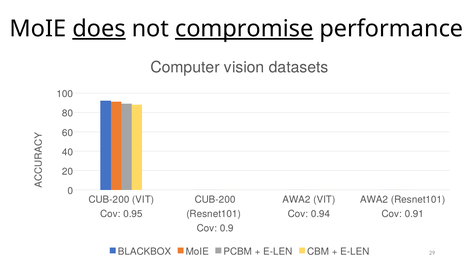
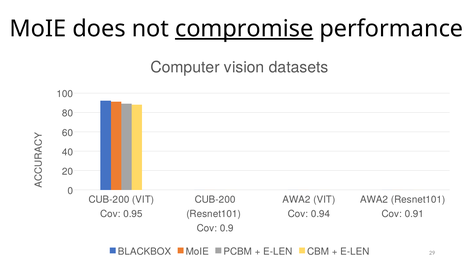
does underline: present -> none
